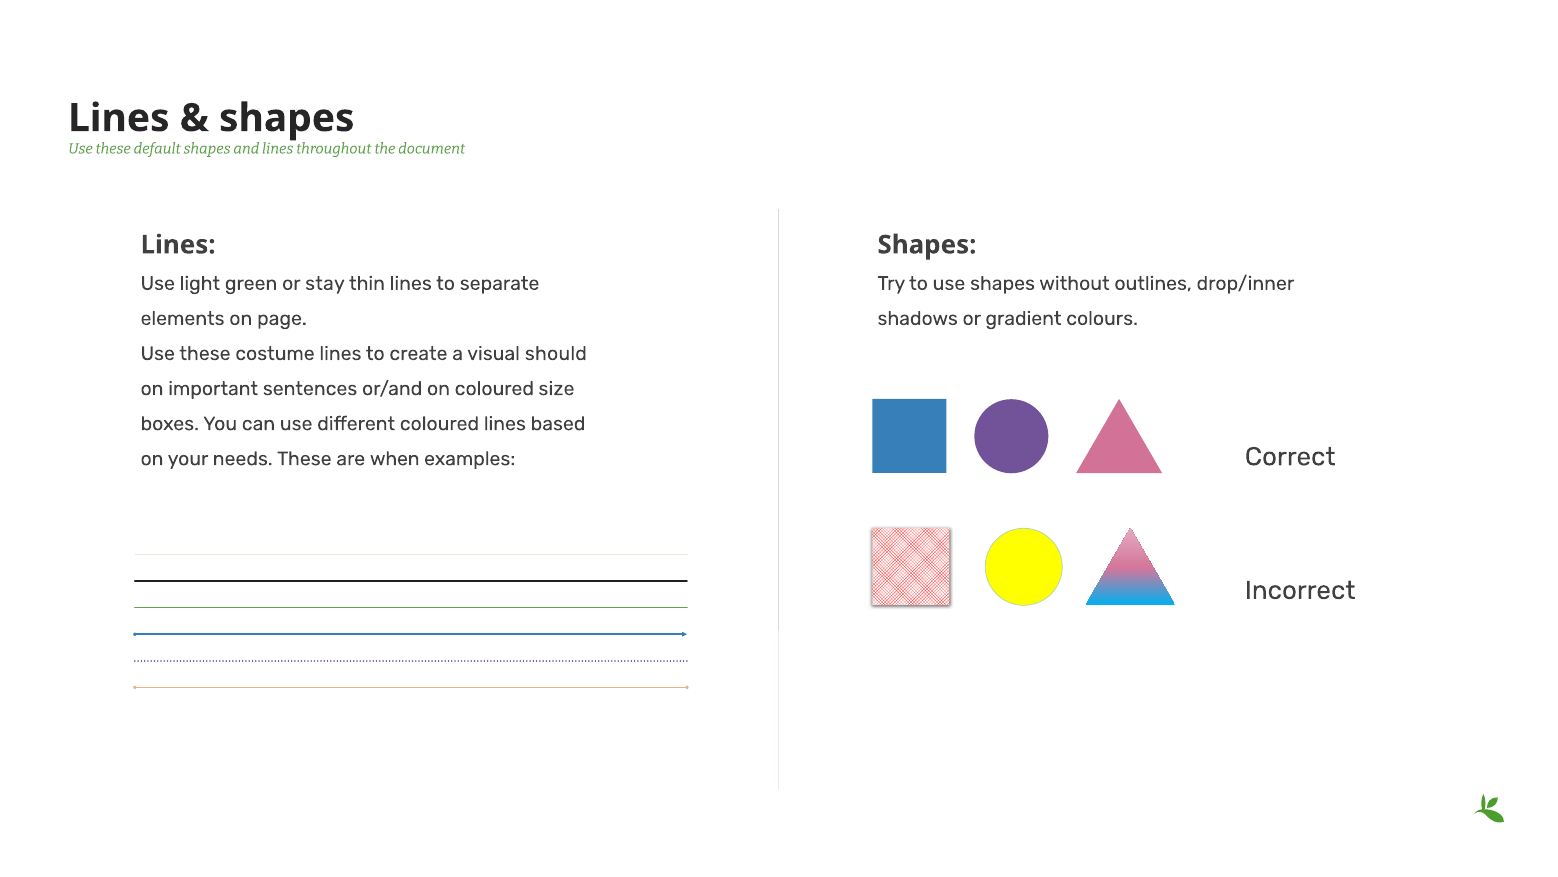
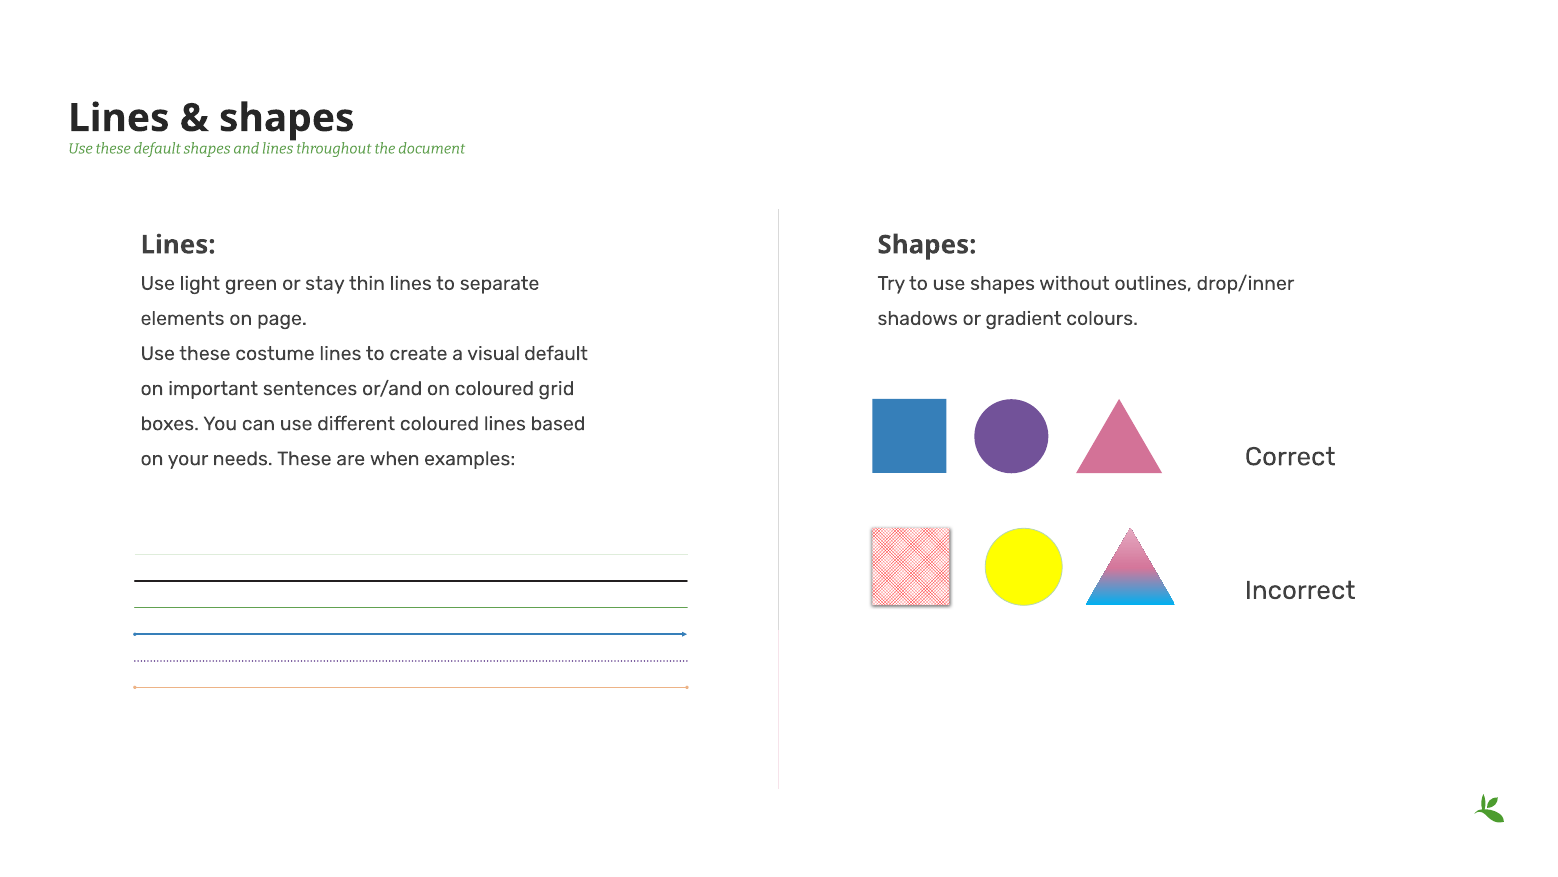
visual should: should -> default
size: size -> grid
